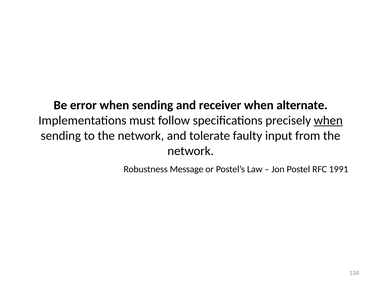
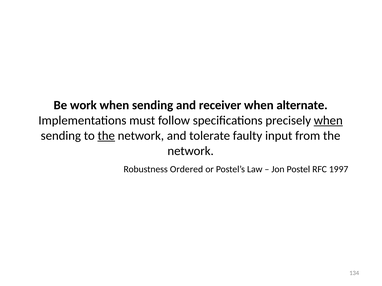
error: error -> work
the at (106, 136) underline: none -> present
Message: Message -> Ordered
1991: 1991 -> 1997
